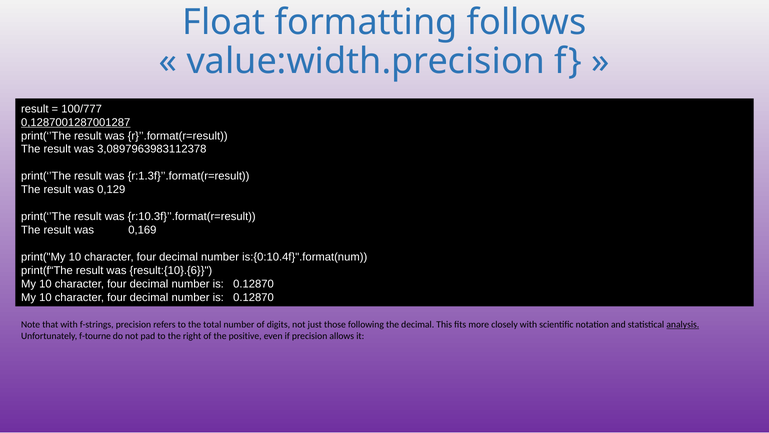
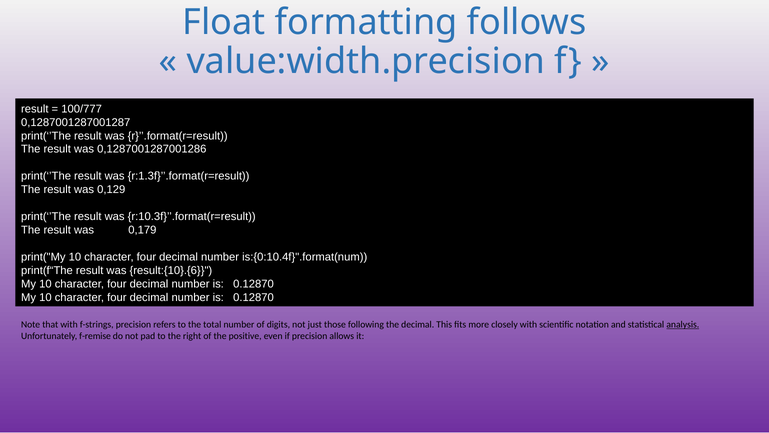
0,1287001287001287 underline: present -> none
3,0897963983112378: 3,0897963983112378 -> 0,1287001287001286
0,169: 0,169 -> 0,179
f-tourne: f-tourne -> f-remise
